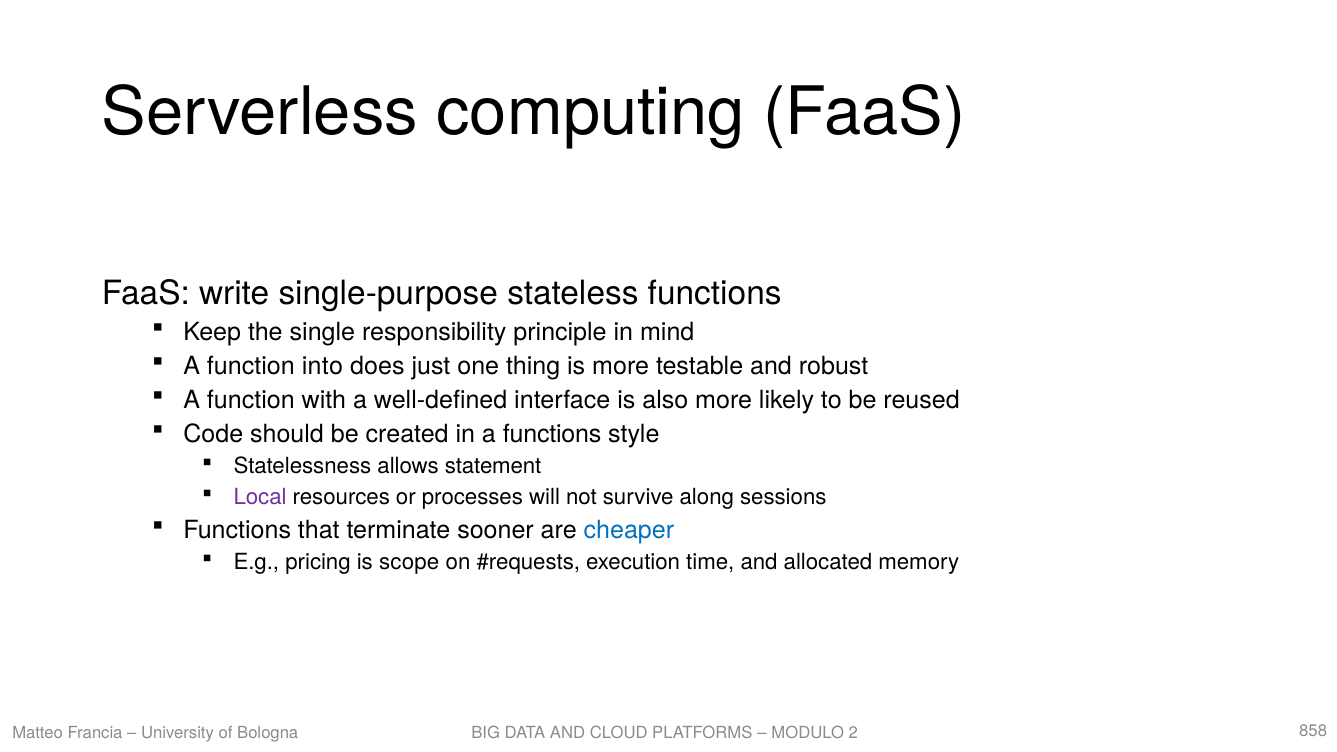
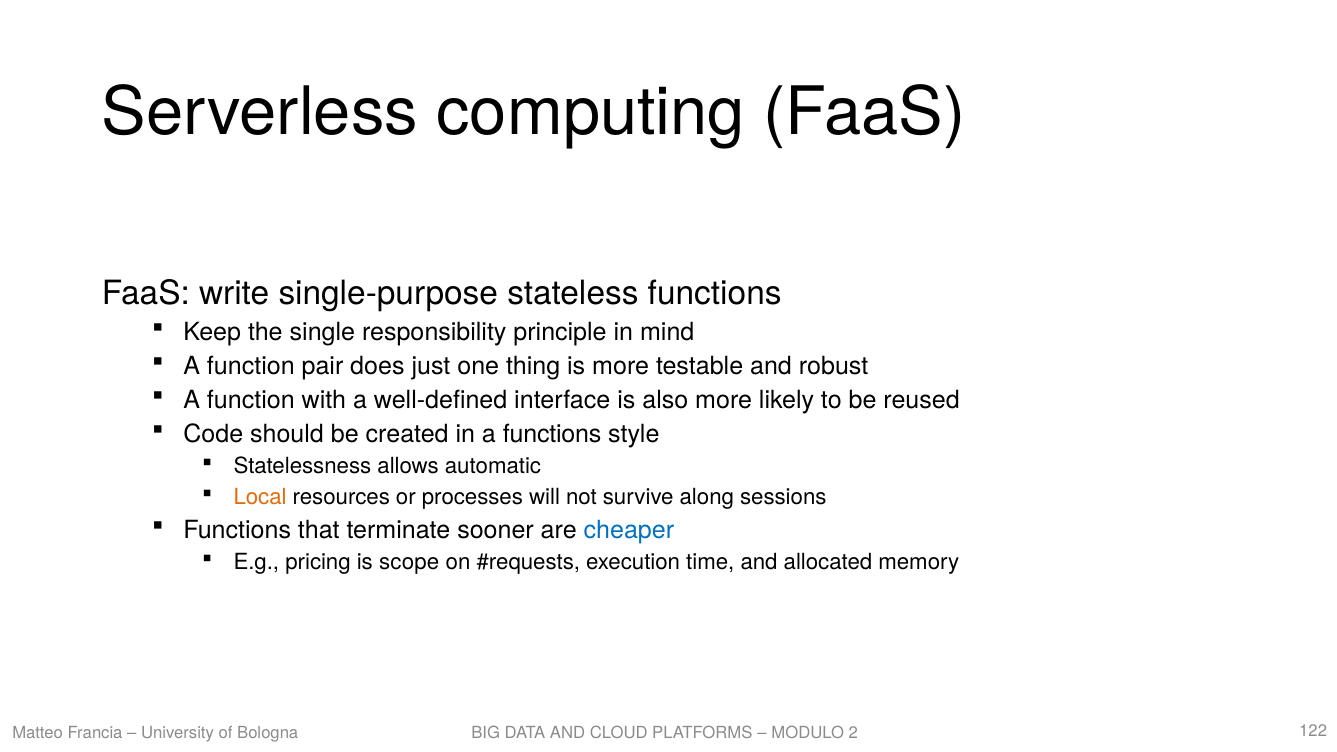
into: into -> pair
statement: statement -> automatic
Local colour: purple -> orange
858: 858 -> 122
